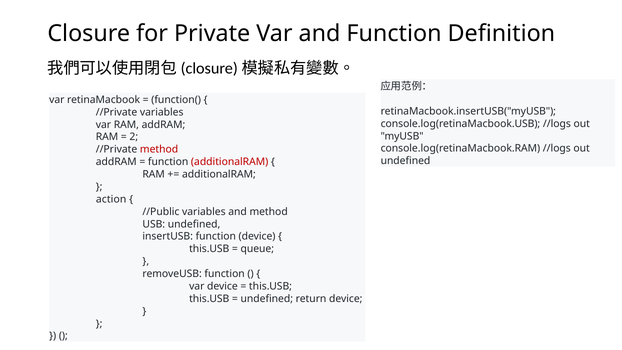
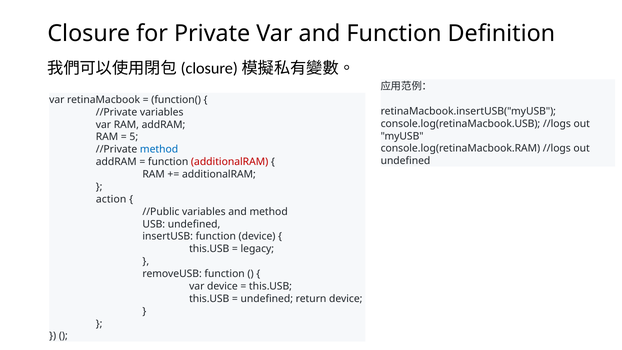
2: 2 -> 5
method at (159, 149) colour: red -> blue
queue: queue -> legacy
